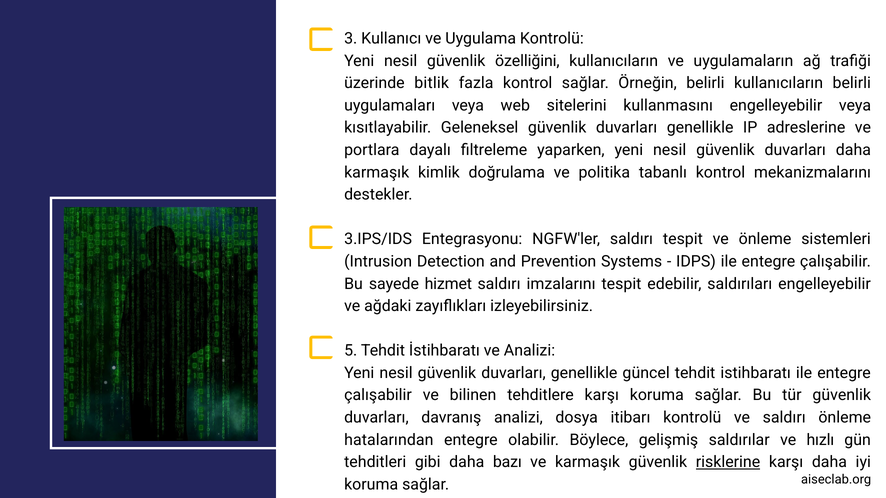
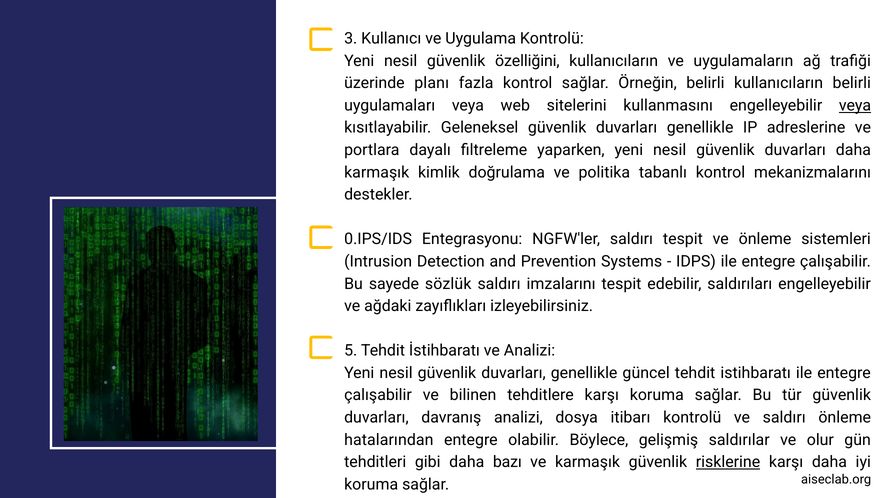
bitlik: bitlik -> planı
veya at (855, 106) underline: none -> present
3.IPS/IDS: 3.IPS/IDS -> 0.IPS/IDS
hizmet: hizmet -> sözlük
hızlı: hızlı -> olur
